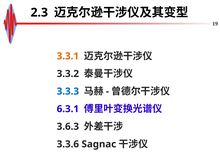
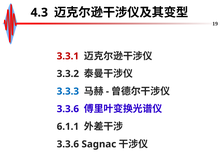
2.3: 2.3 -> 4.3
3.3.1 colour: orange -> red
6.3.1 at (68, 109): 6.3.1 -> 3.3.6
3.6.3: 3.6.3 -> 6.1.1
